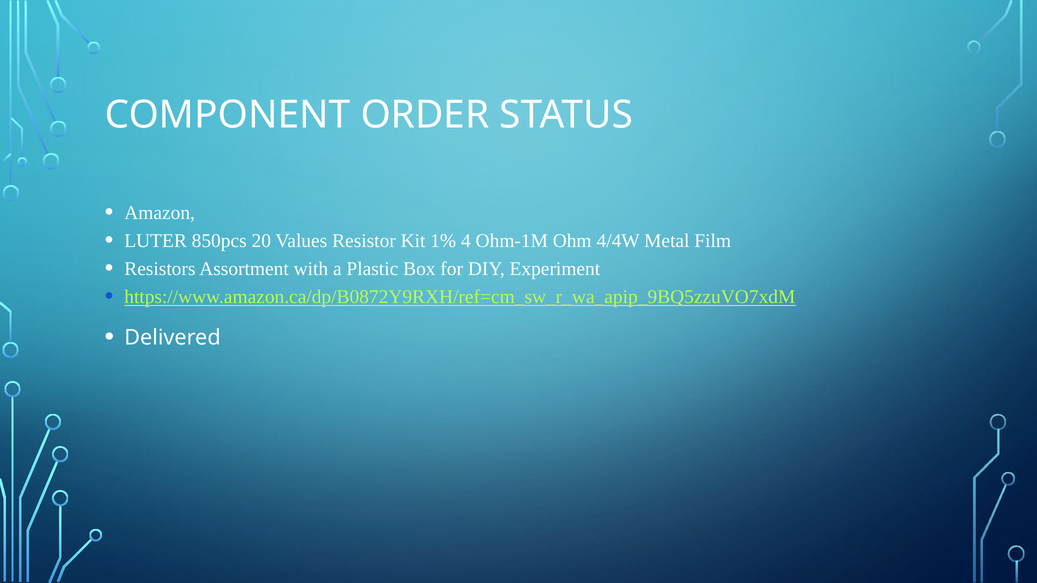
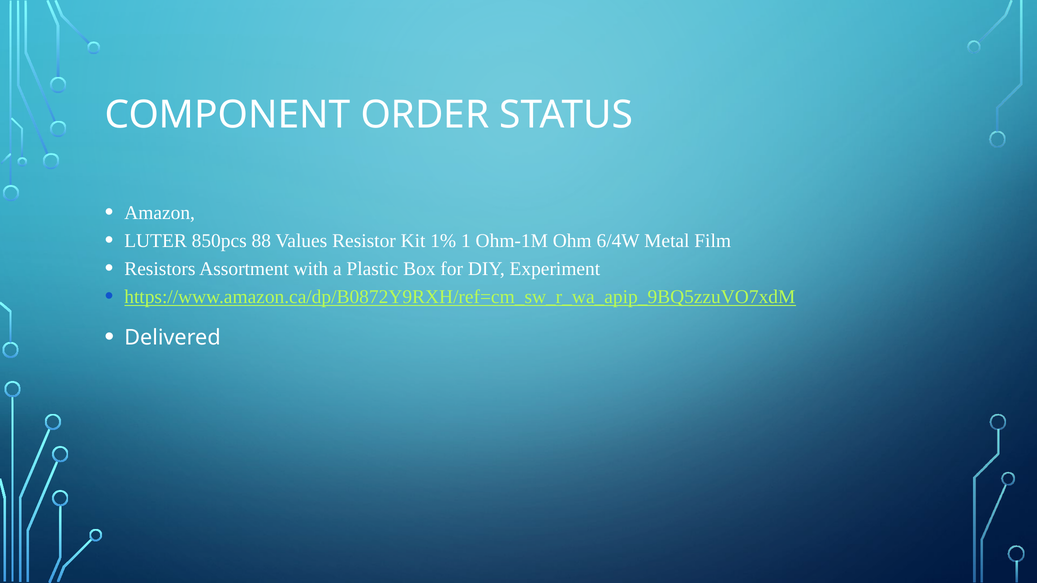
20: 20 -> 88
4: 4 -> 1
4/4W: 4/4W -> 6/4W
